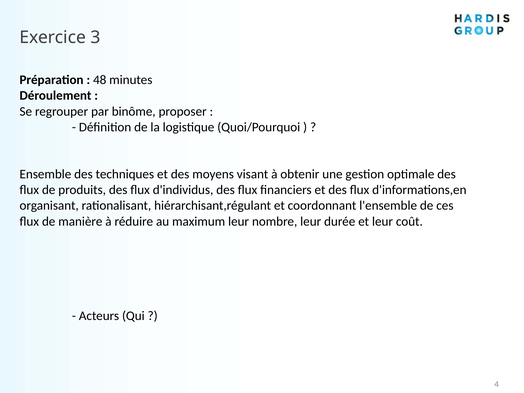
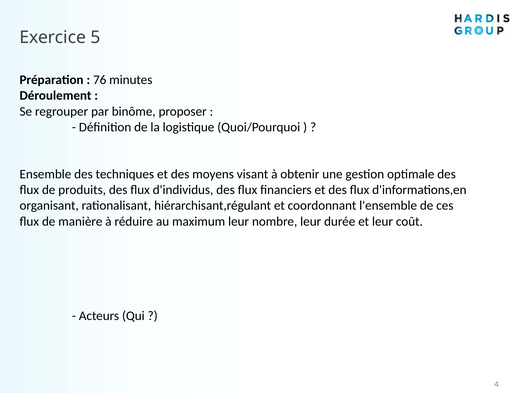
3: 3 -> 5
48: 48 -> 76
